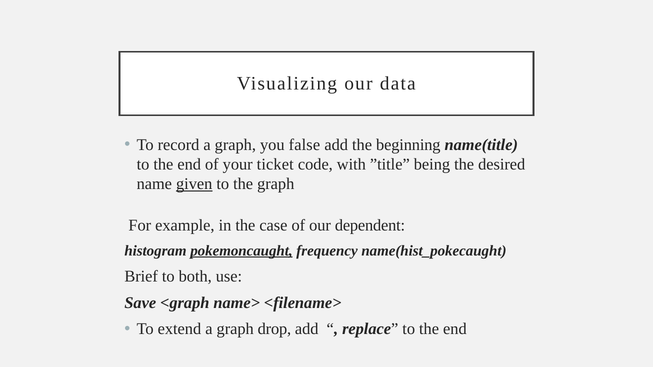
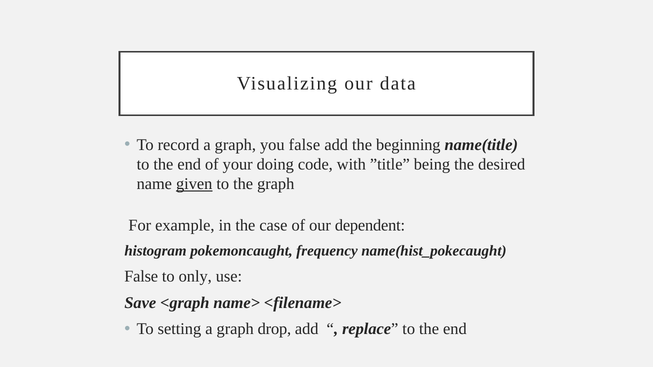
ticket: ticket -> doing
pokemoncaught underline: present -> none
Brief at (141, 277): Brief -> False
both: both -> only
extend: extend -> setting
